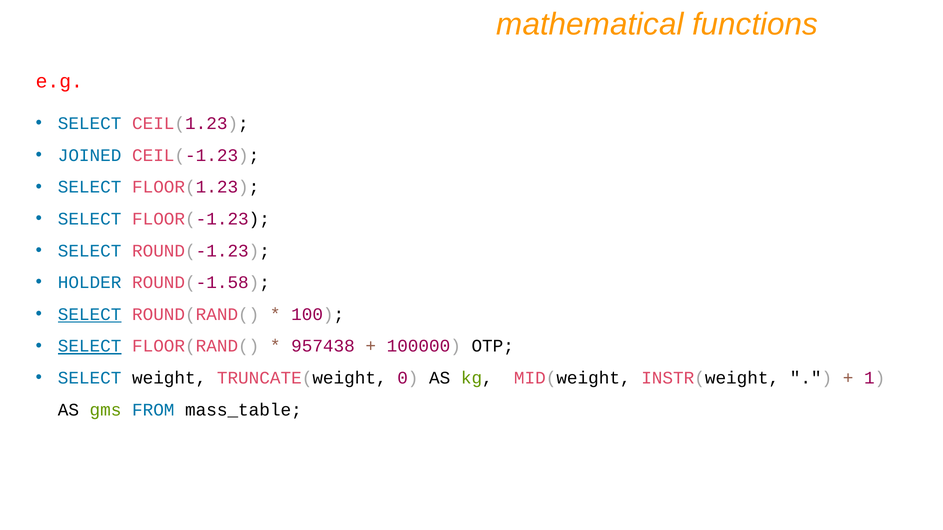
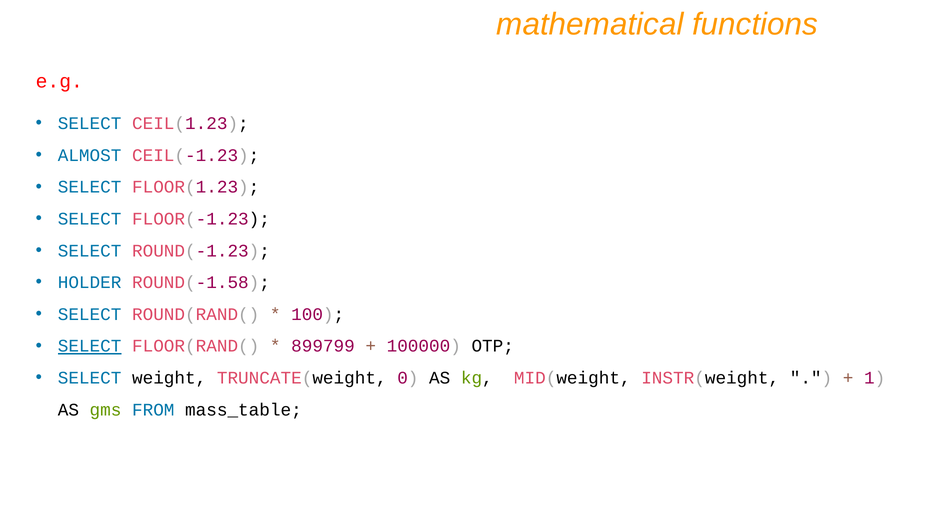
JOINED: JOINED -> ALMOST
SELECT at (90, 315) underline: present -> none
957438: 957438 -> 899799
